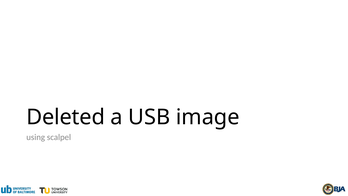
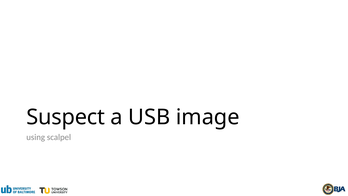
Deleted: Deleted -> Suspect
